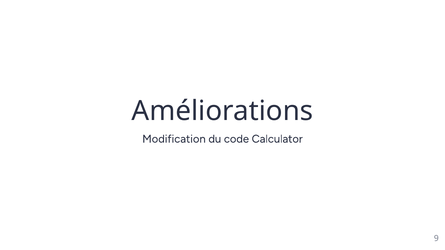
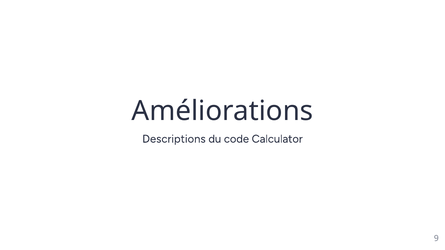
Modification: Modification -> Descriptions
